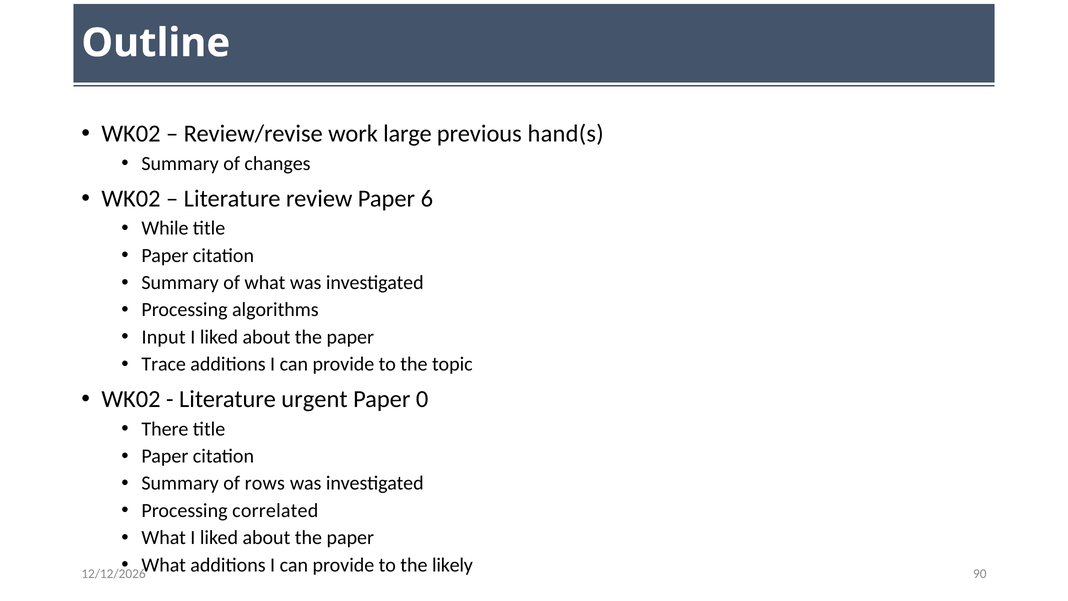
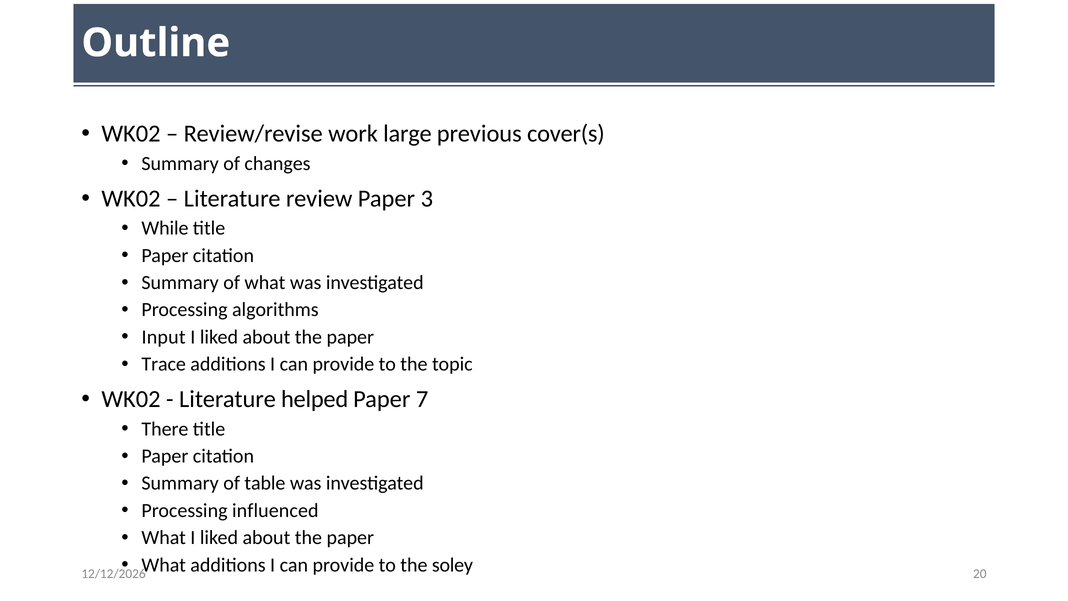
hand(s: hand(s -> cover(s
6: 6 -> 3
urgent: urgent -> helped
0: 0 -> 7
rows: rows -> table
correlated: correlated -> influenced
likely: likely -> soley
90: 90 -> 20
